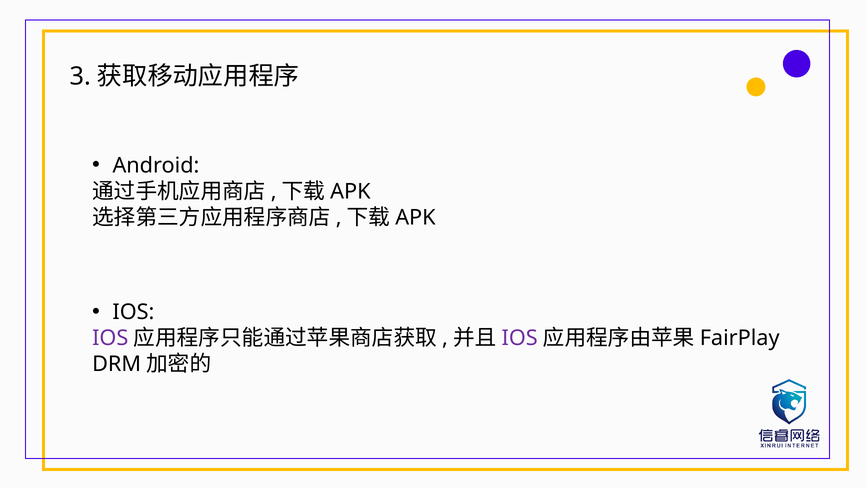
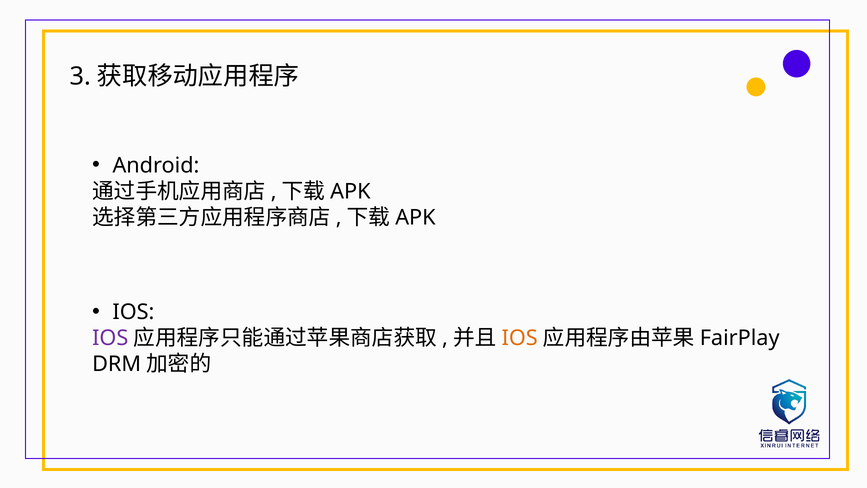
IOS at (520, 338) colour: purple -> orange
